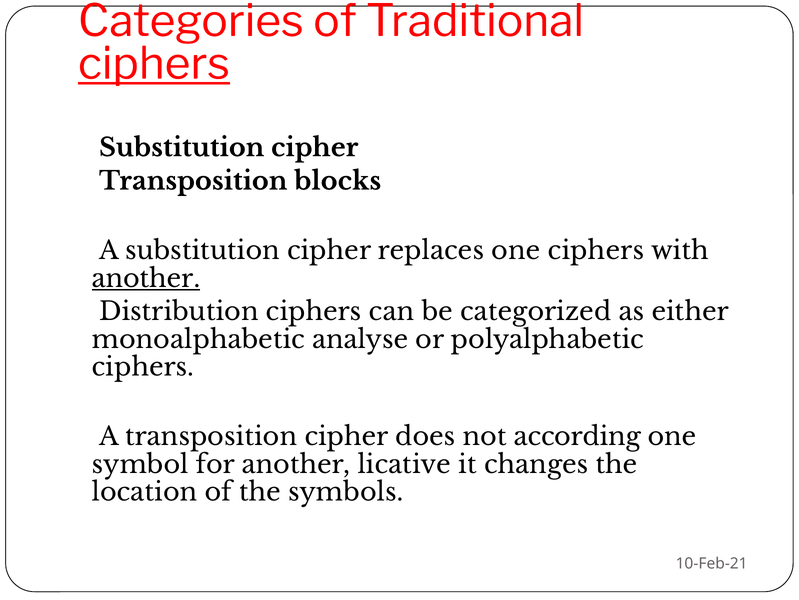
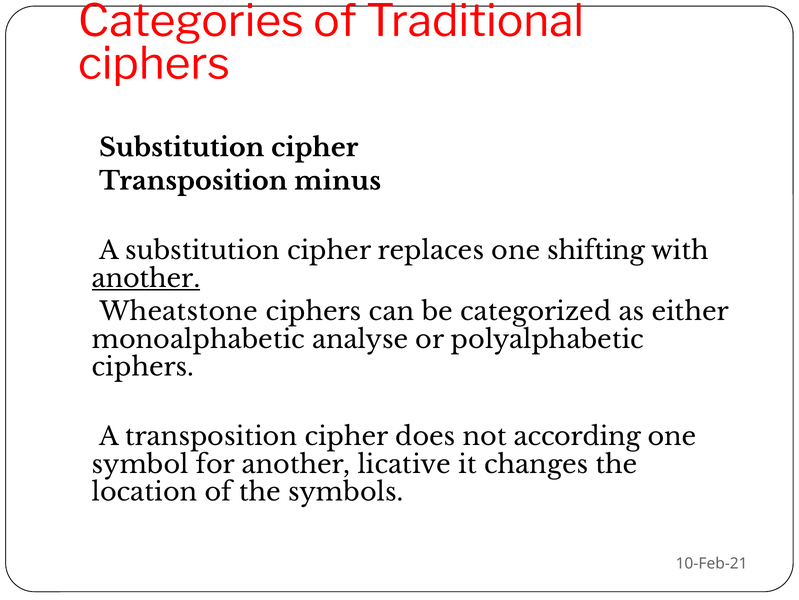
ciphers at (154, 64) underline: present -> none
blocks: blocks -> minus
one ciphers: ciphers -> shifting
Distribution: Distribution -> Wheatstone
